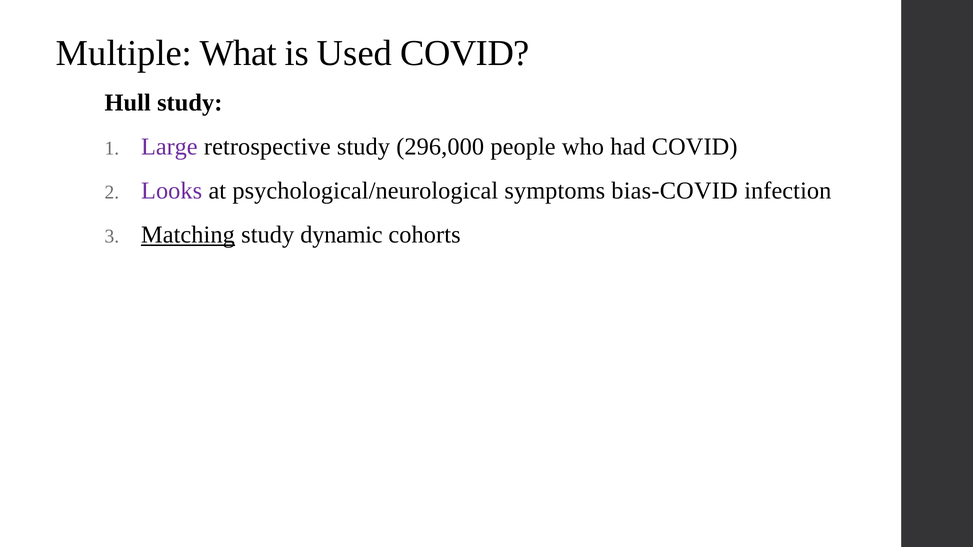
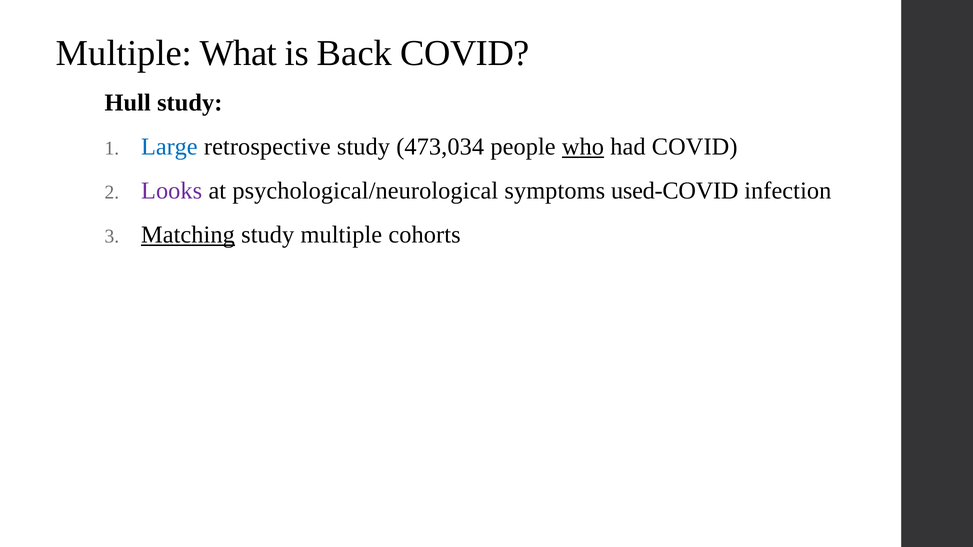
Used: Used -> Back
Large colour: purple -> blue
296,000: 296,000 -> 473,034
who underline: none -> present
bias-COVID: bias-COVID -> used-COVID
study dynamic: dynamic -> multiple
